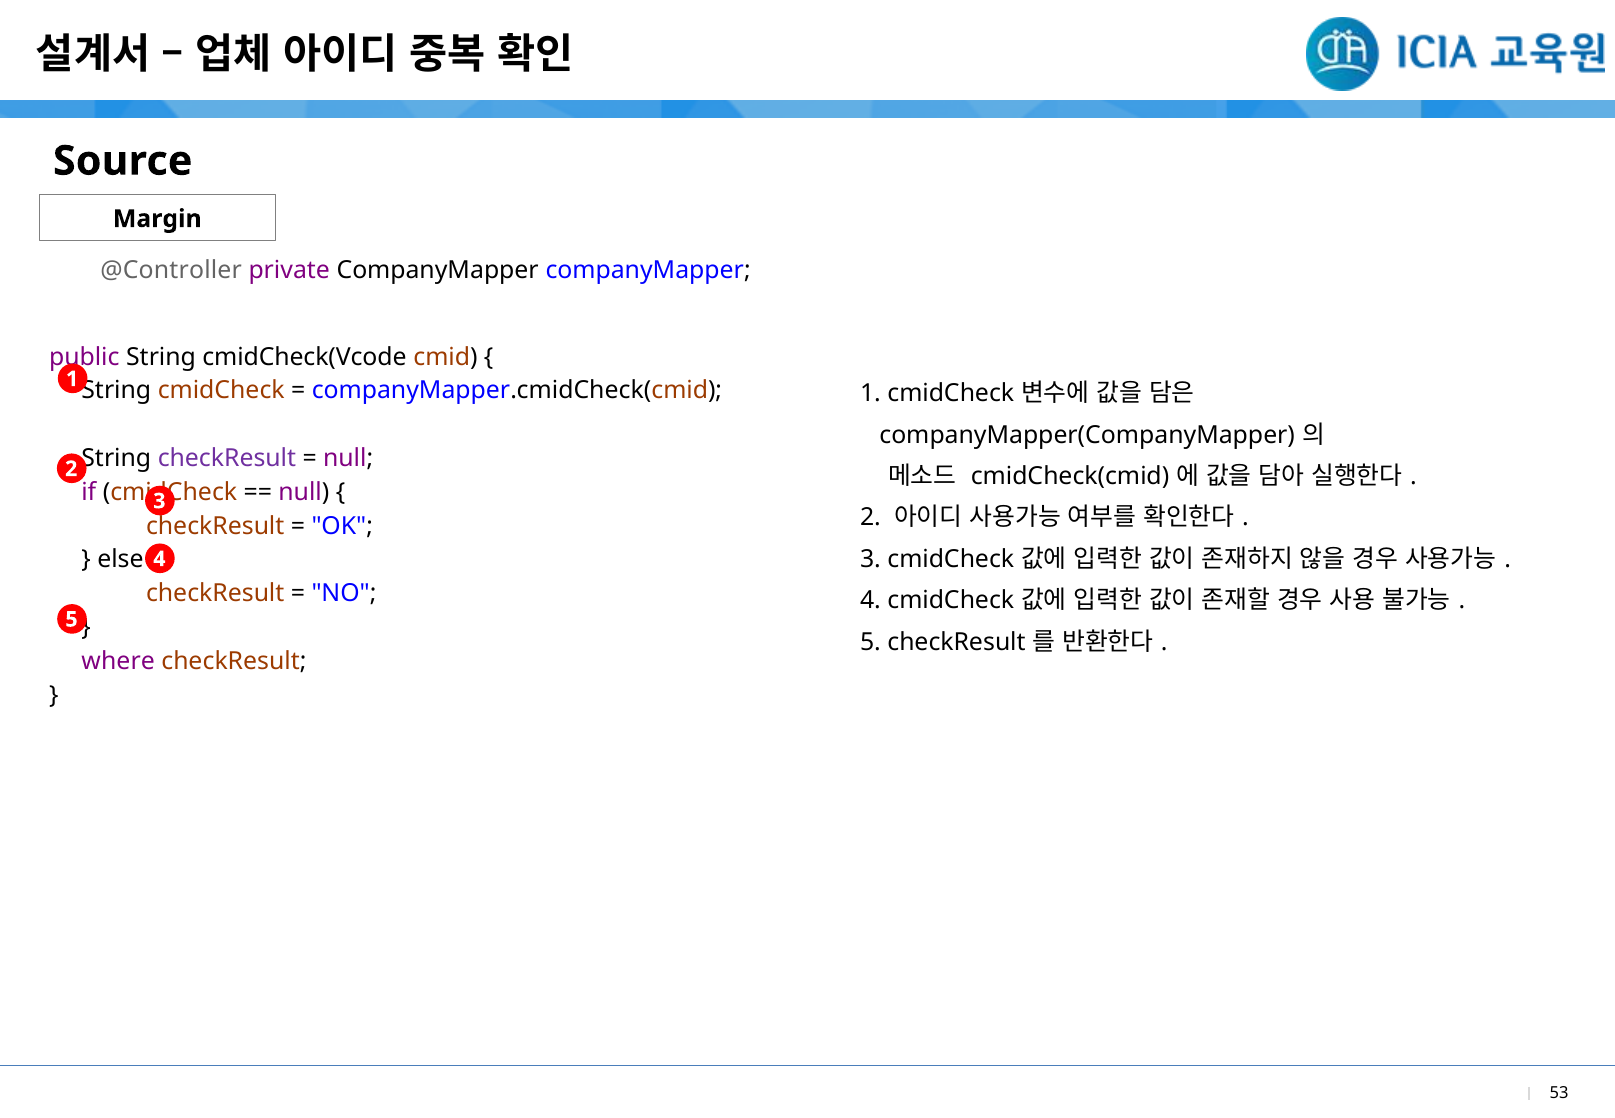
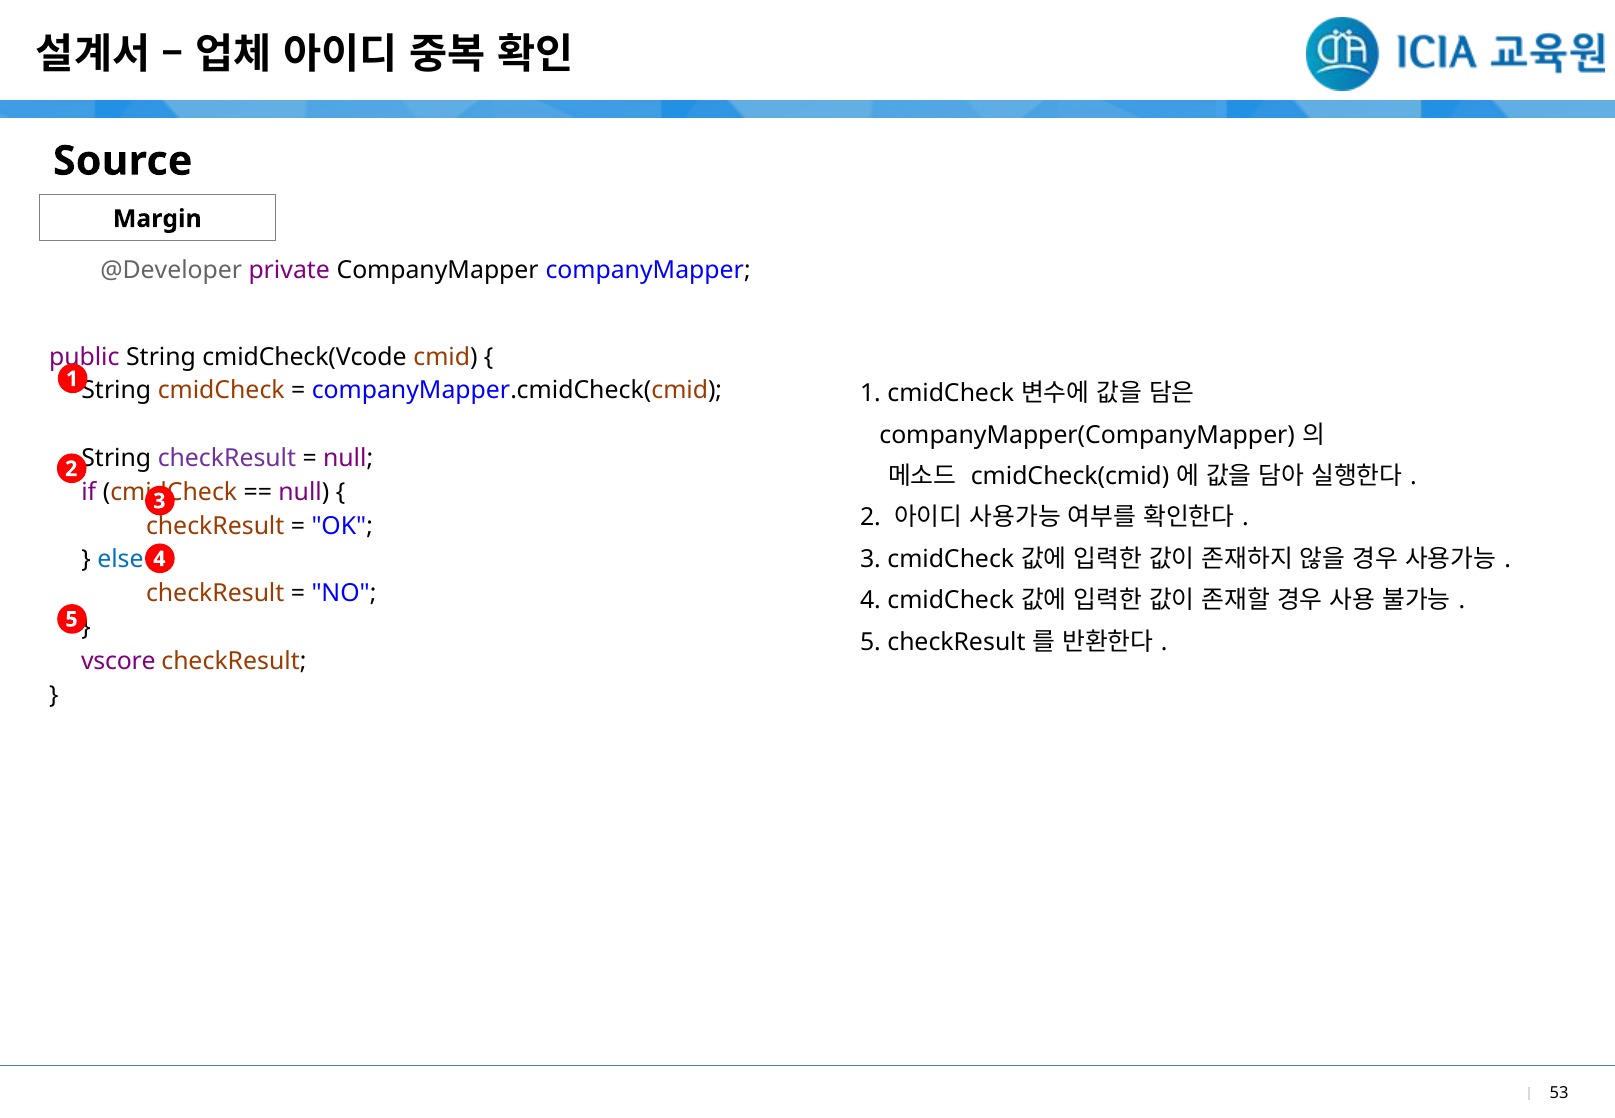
@Controller: @Controller -> @Developer
else colour: black -> blue
where: where -> vscore
